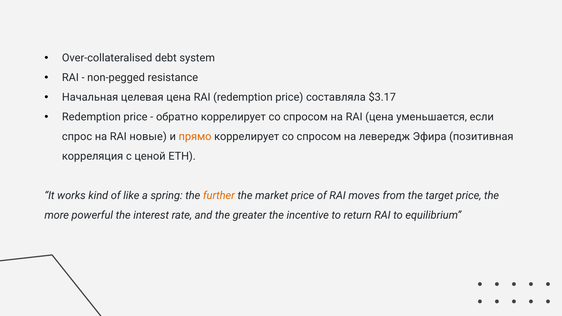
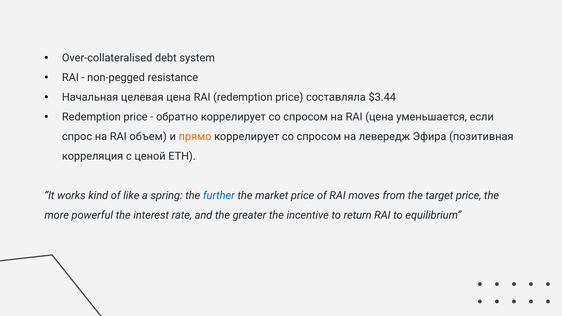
$3.17: $3.17 -> $3.44
новые: новые -> объем
further colour: orange -> blue
